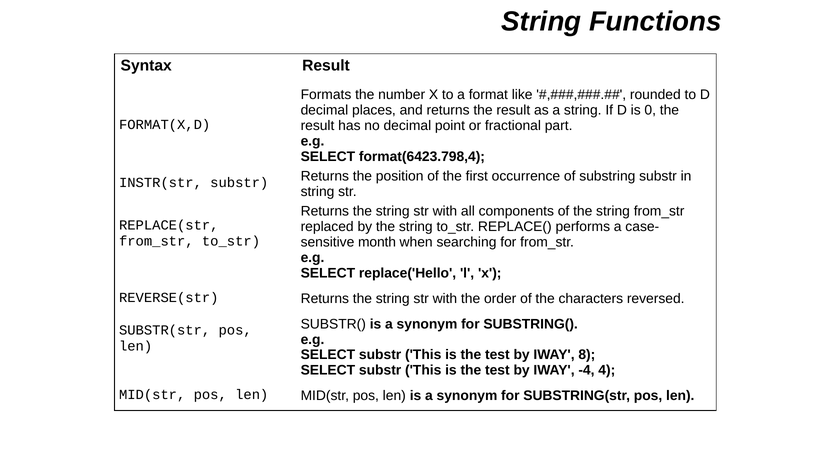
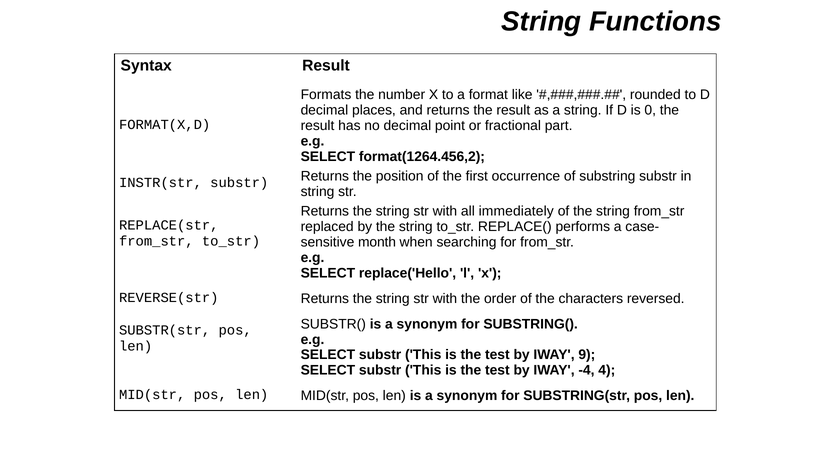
format(6423.798,4: format(6423.798,4 -> format(1264.456,2
components: components -> immediately
8: 8 -> 9
